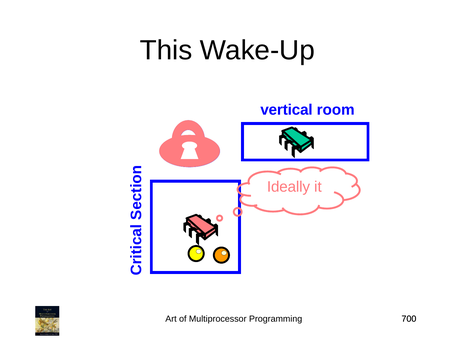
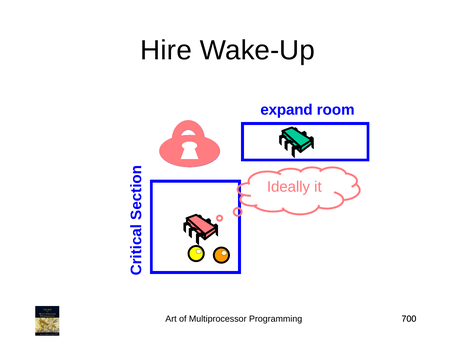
This: This -> Hire
vertical: vertical -> expand
